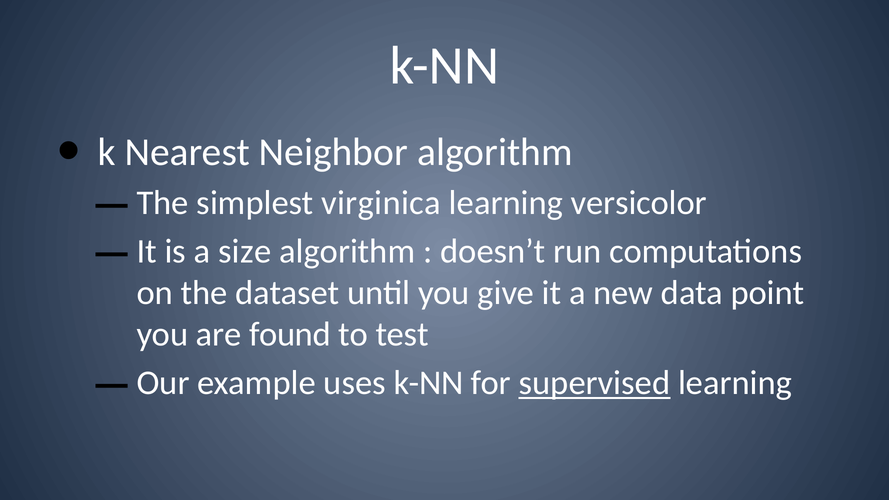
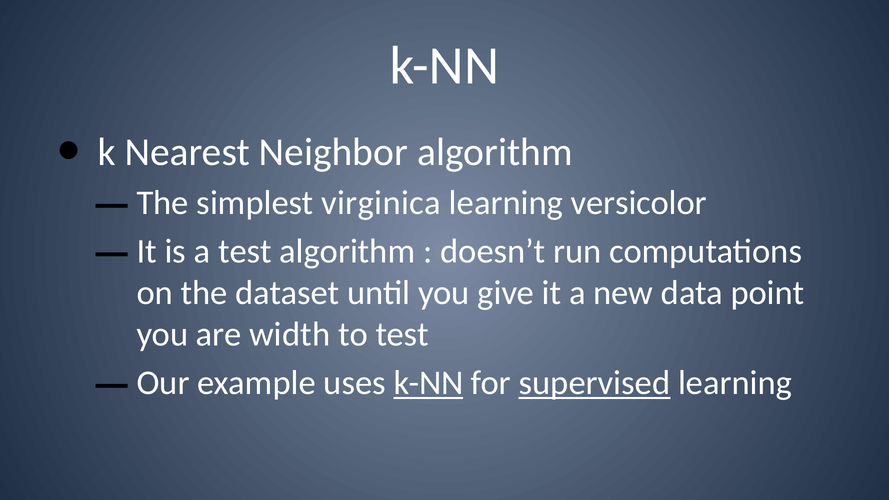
a size: size -> test
found: found -> width
k-NN at (429, 383) underline: none -> present
